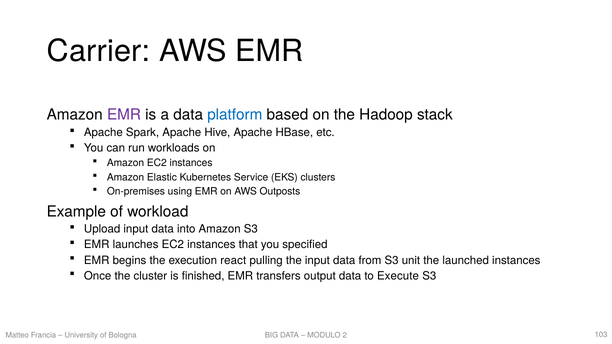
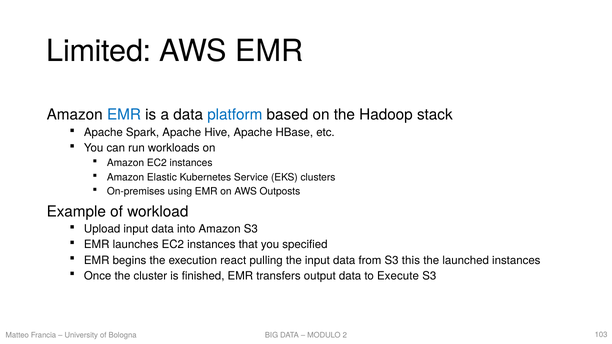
Carrier: Carrier -> Limited
EMR at (124, 115) colour: purple -> blue
unit: unit -> this
